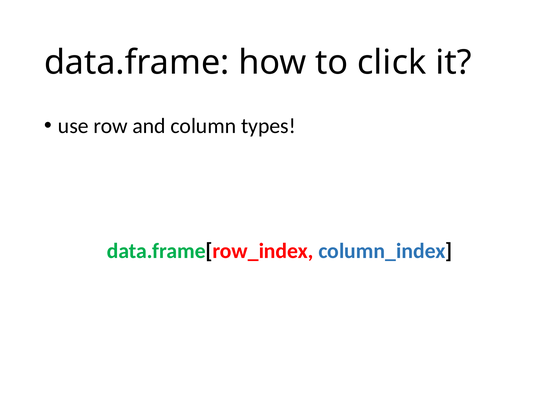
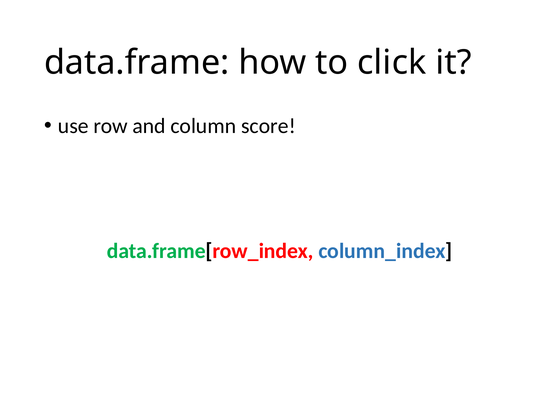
types: types -> score
